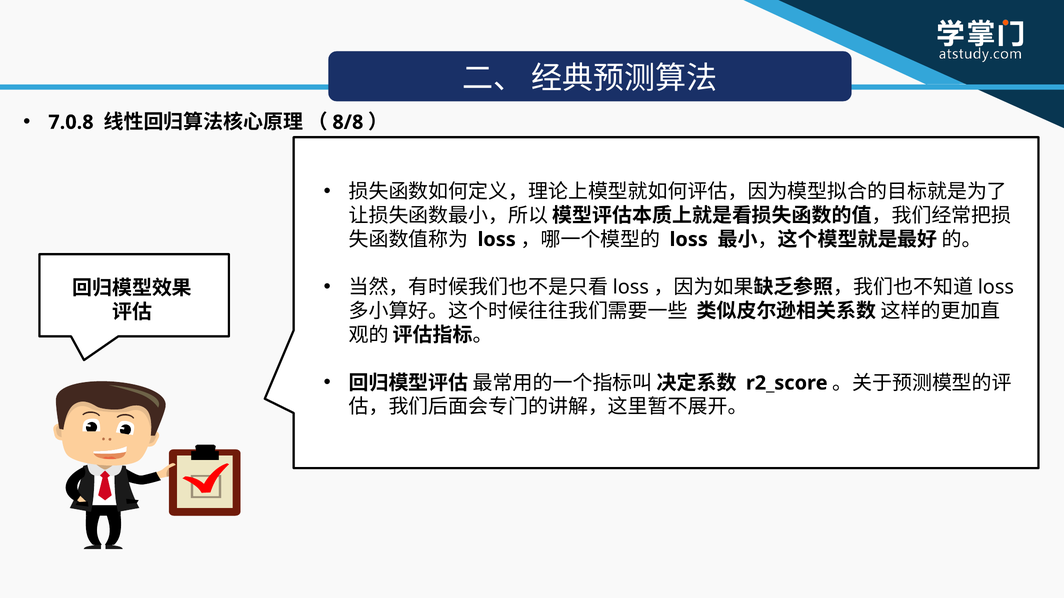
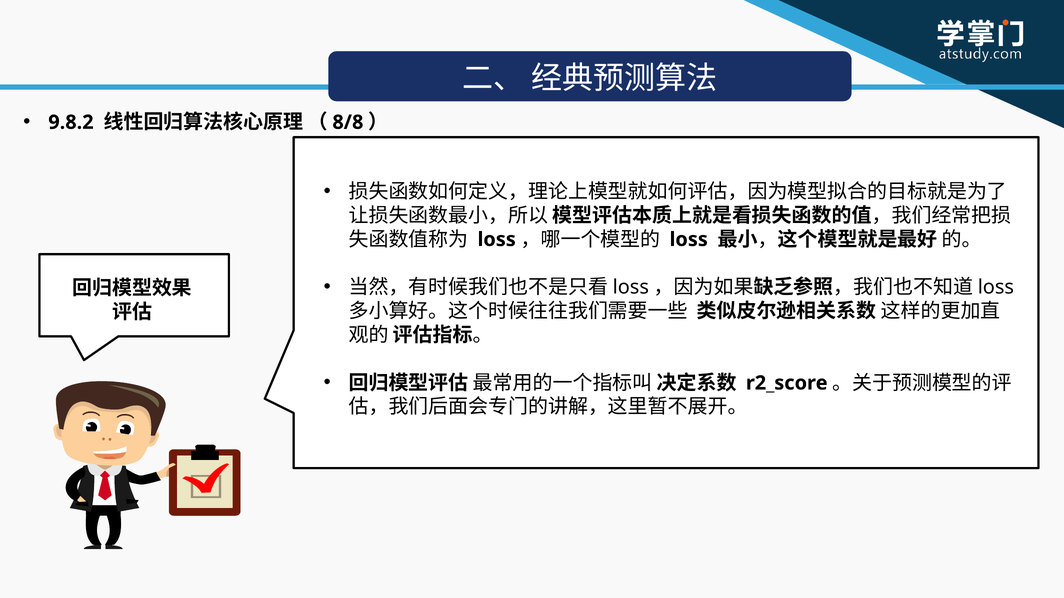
7.0.8: 7.0.8 -> 9.8.2
